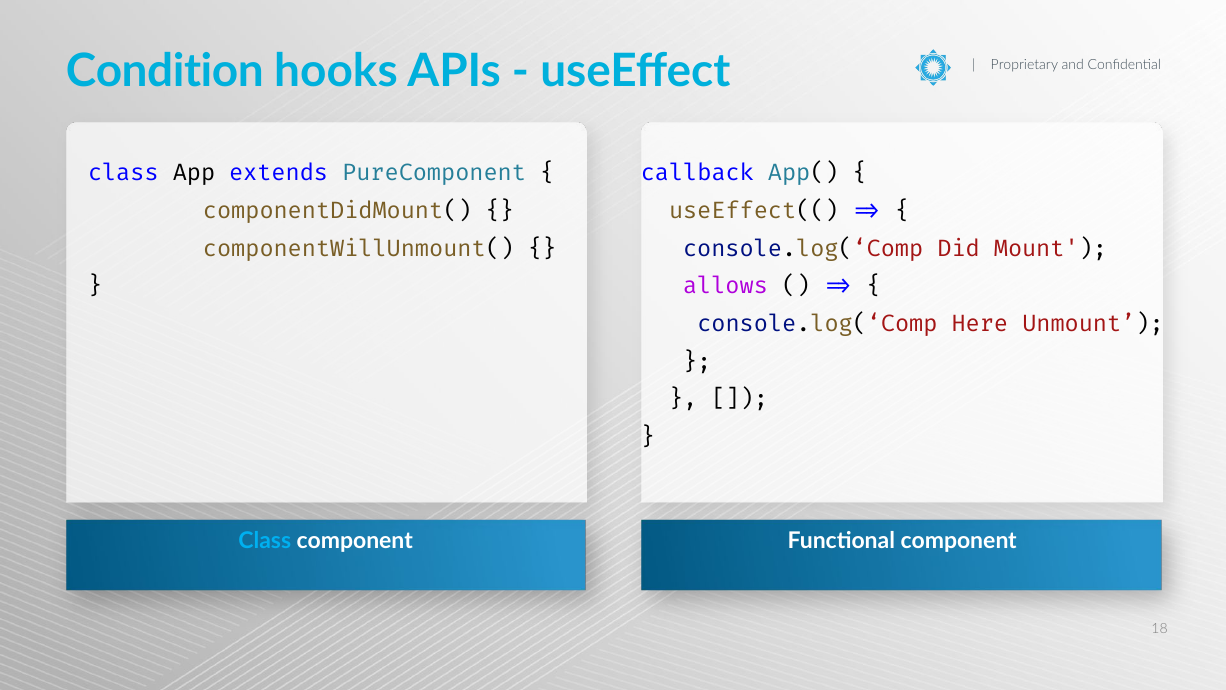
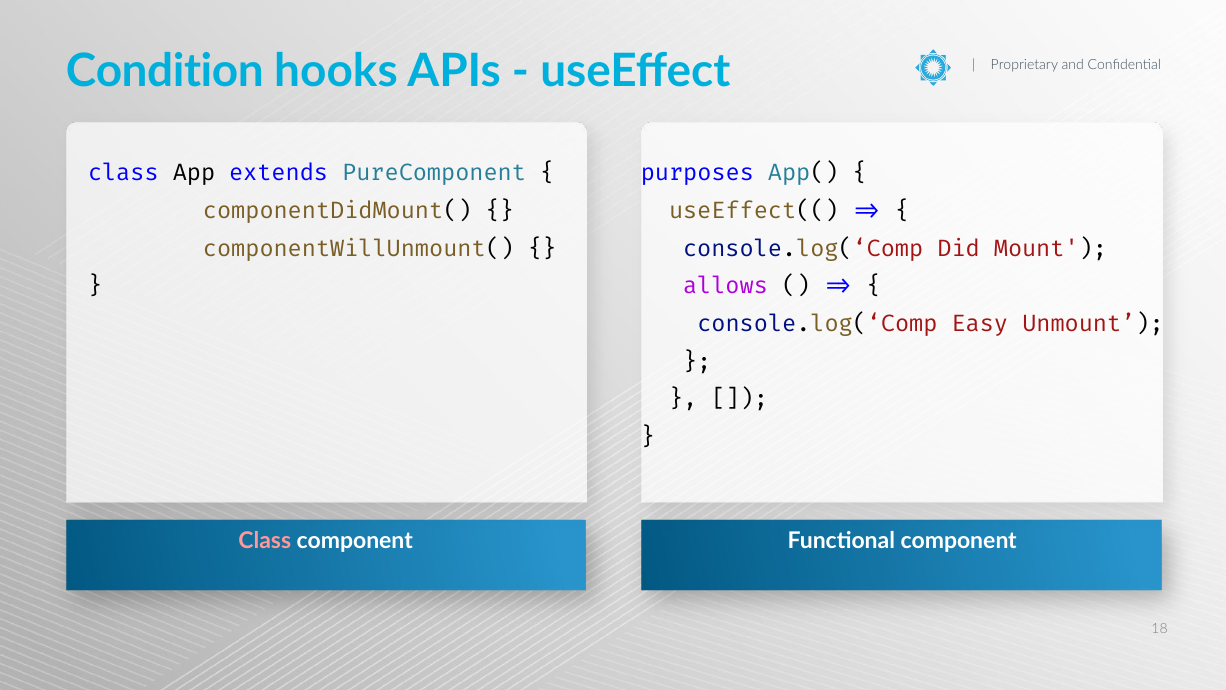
callback: callback -> purposes
Here: Here -> Easy
Class at (265, 541) colour: light blue -> pink
